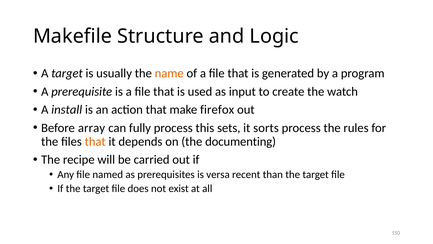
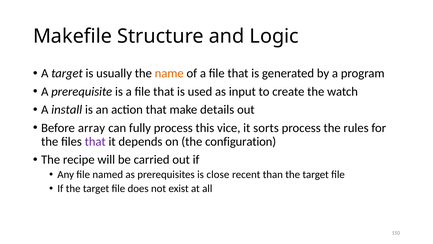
firefox: firefox -> details
sets: sets -> vice
that at (95, 141) colour: orange -> purple
documenting: documenting -> configuration
versa: versa -> close
